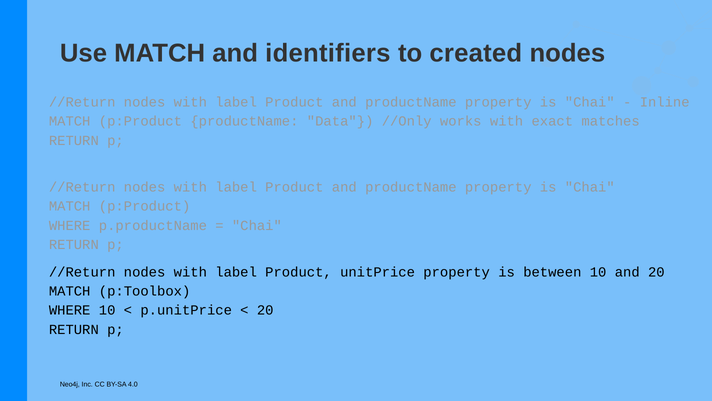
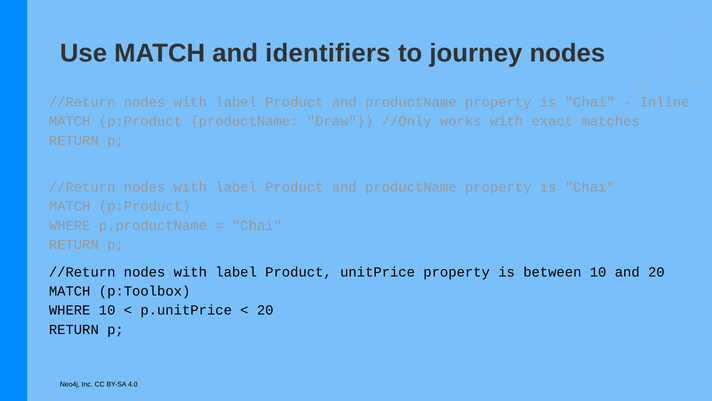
created: created -> journey
Data: Data -> Draw
